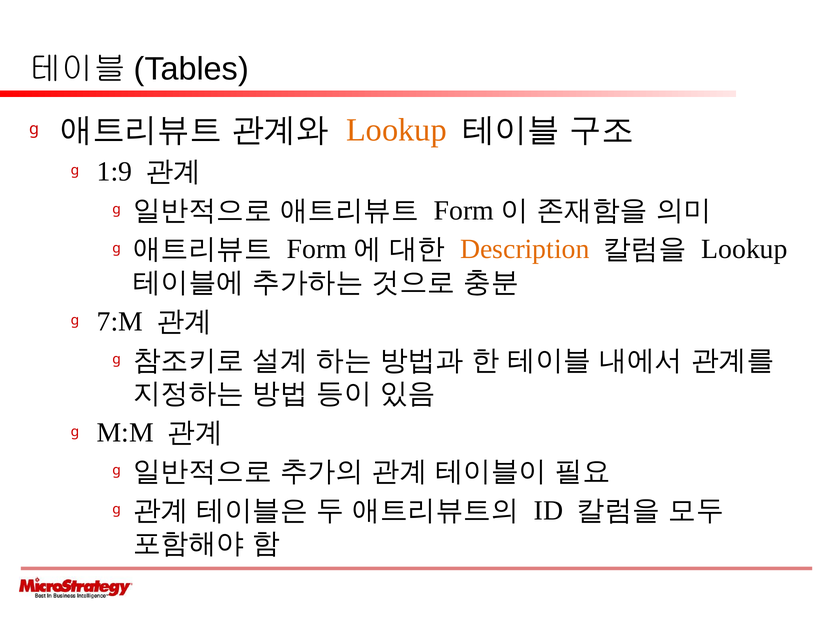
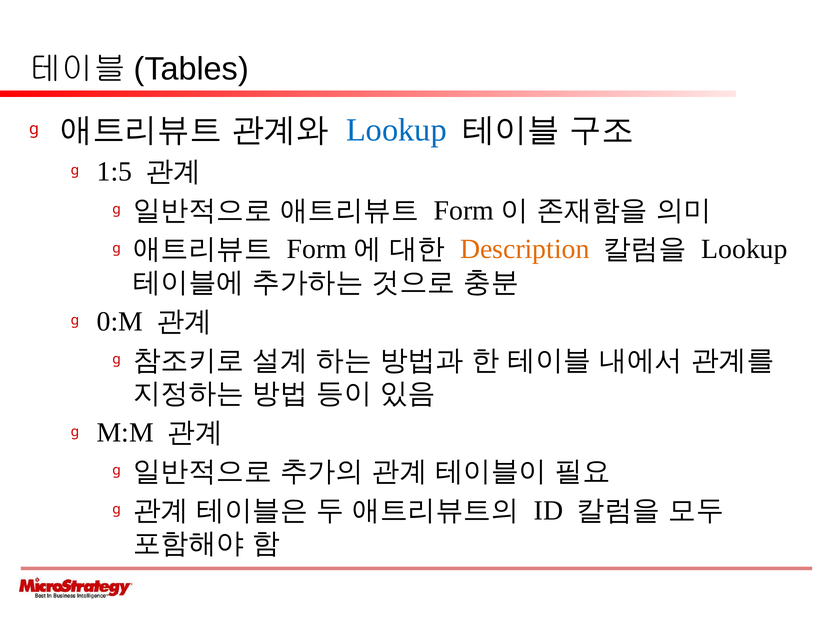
Lookup at (396, 130) colour: orange -> blue
1:9: 1:9 -> 1:5
7:M: 7:M -> 0:M
